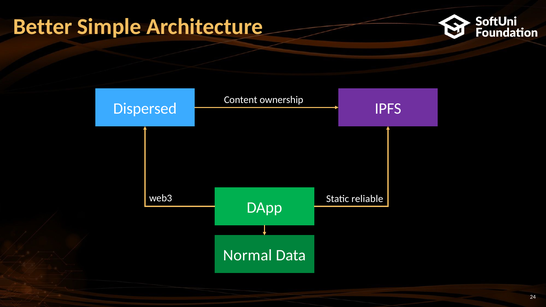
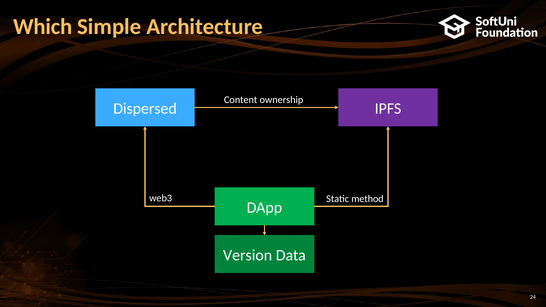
Better: Better -> Which
reliable: reliable -> method
Normal: Normal -> Version
